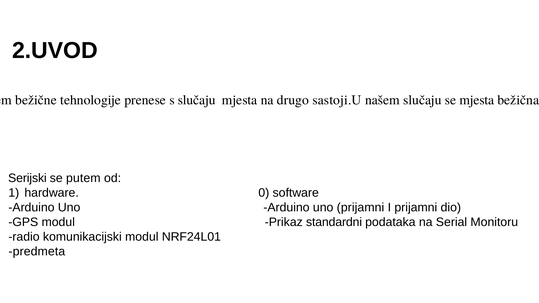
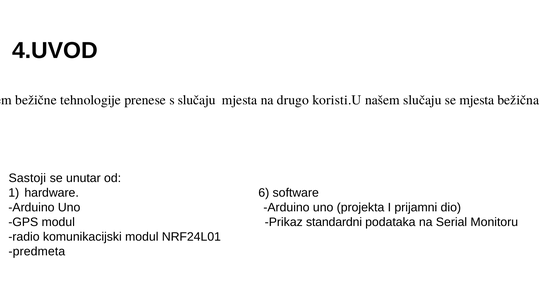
2.UVOD: 2.UVOD -> 4.UVOD
sastoji.U: sastoji.U -> koristi.U
Serijski: Serijski -> Sastoji
se putem: putem -> unutar
0: 0 -> 6
uno prijamni: prijamni -> projekta
